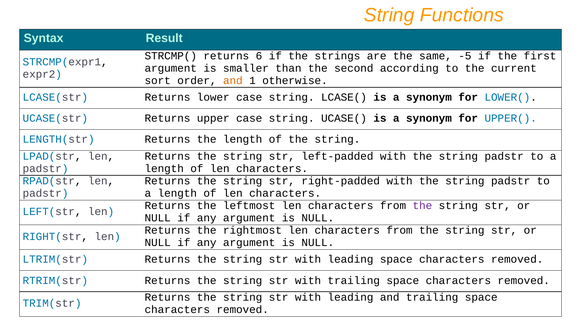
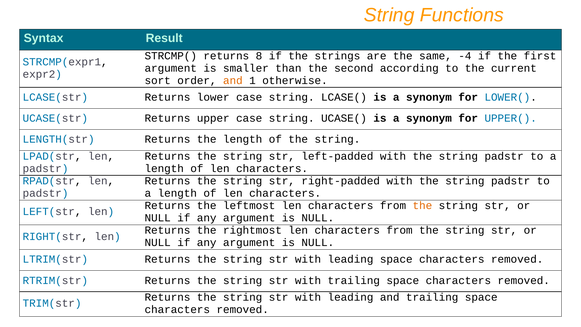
6: 6 -> 8
-5: -5 -> -4
the at (422, 205) colour: purple -> orange
